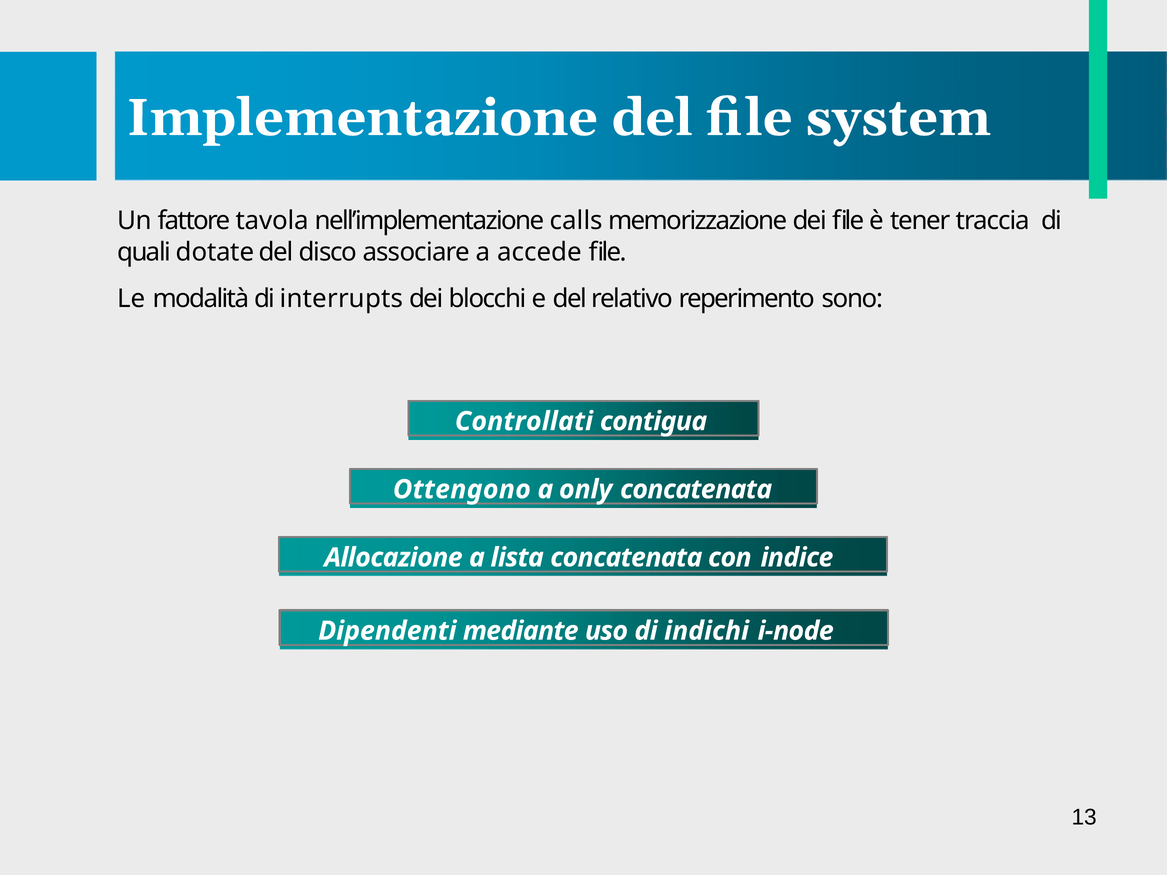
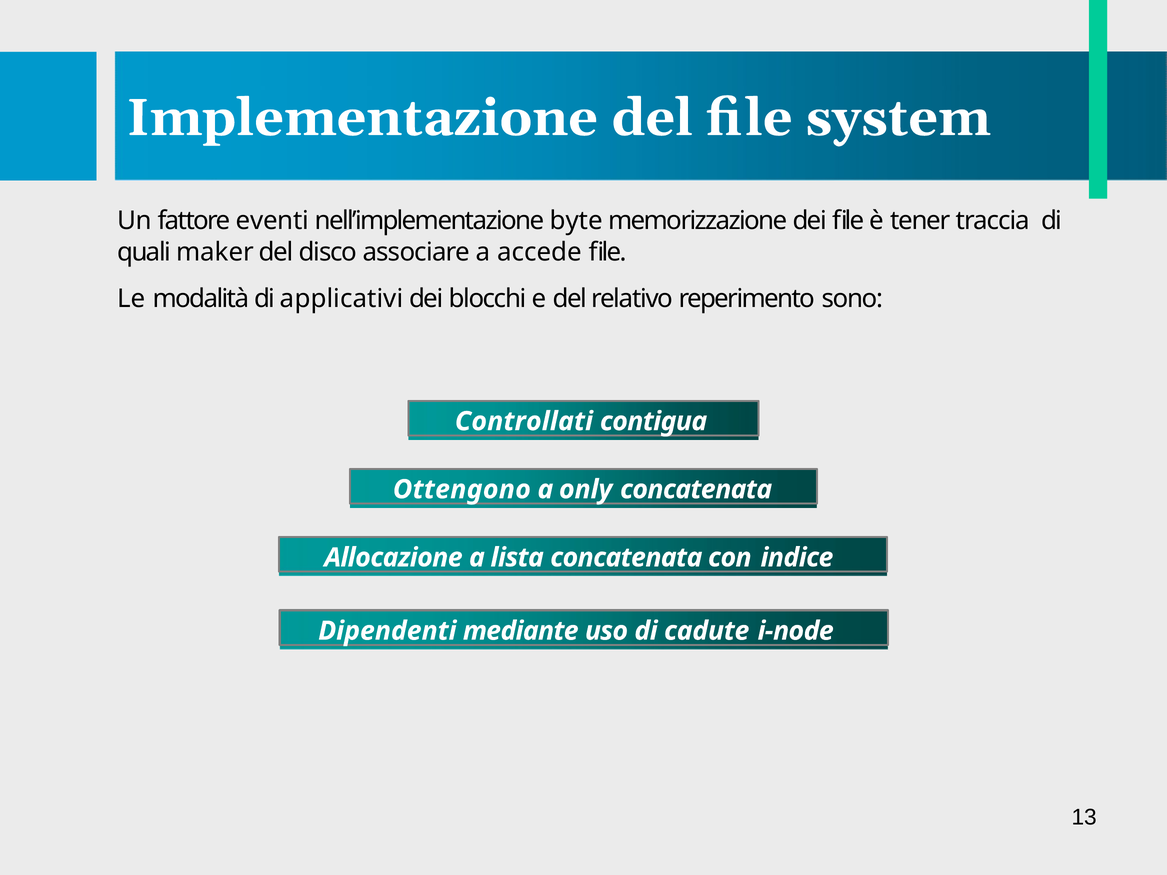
tavola: tavola -> eventi
calls: calls -> byte
dotate: dotate -> maker
interrupts: interrupts -> applicativi
indichi: indichi -> cadute
